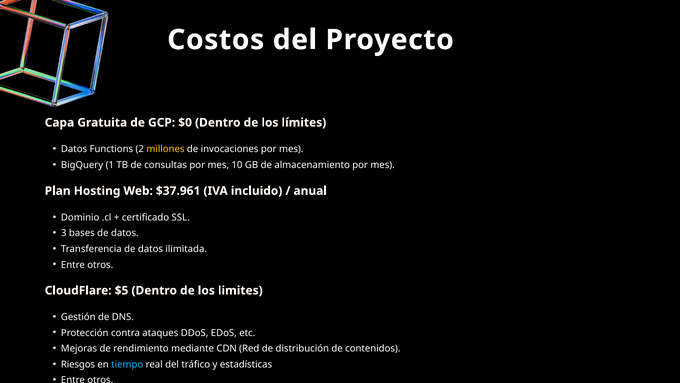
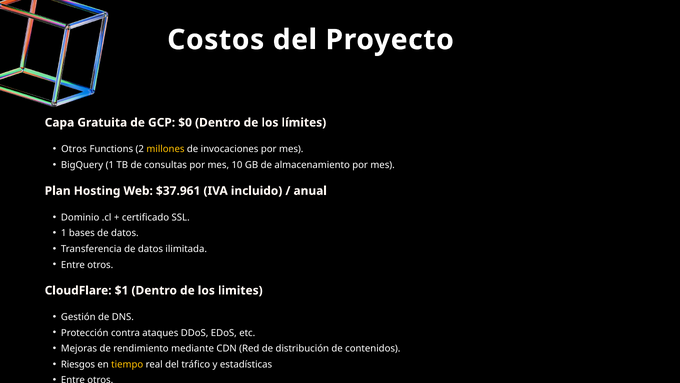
Datos at (74, 149): Datos -> Otros
3 at (64, 233): 3 -> 1
$5: $5 -> $1
tiempo colour: light blue -> yellow
